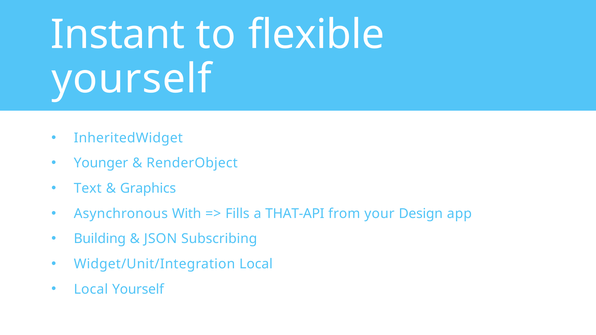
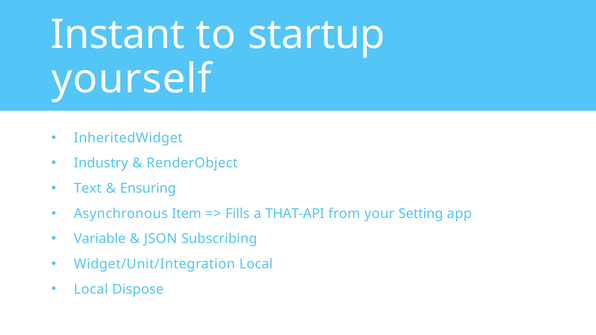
flexible: flexible -> startup
Younger: Younger -> Industry
Graphics: Graphics -> Ensuring
With: With -> Item
Design: Design -> Setting
Building: Building -> Variable
Local Yourself: Yourself -> Dispose
